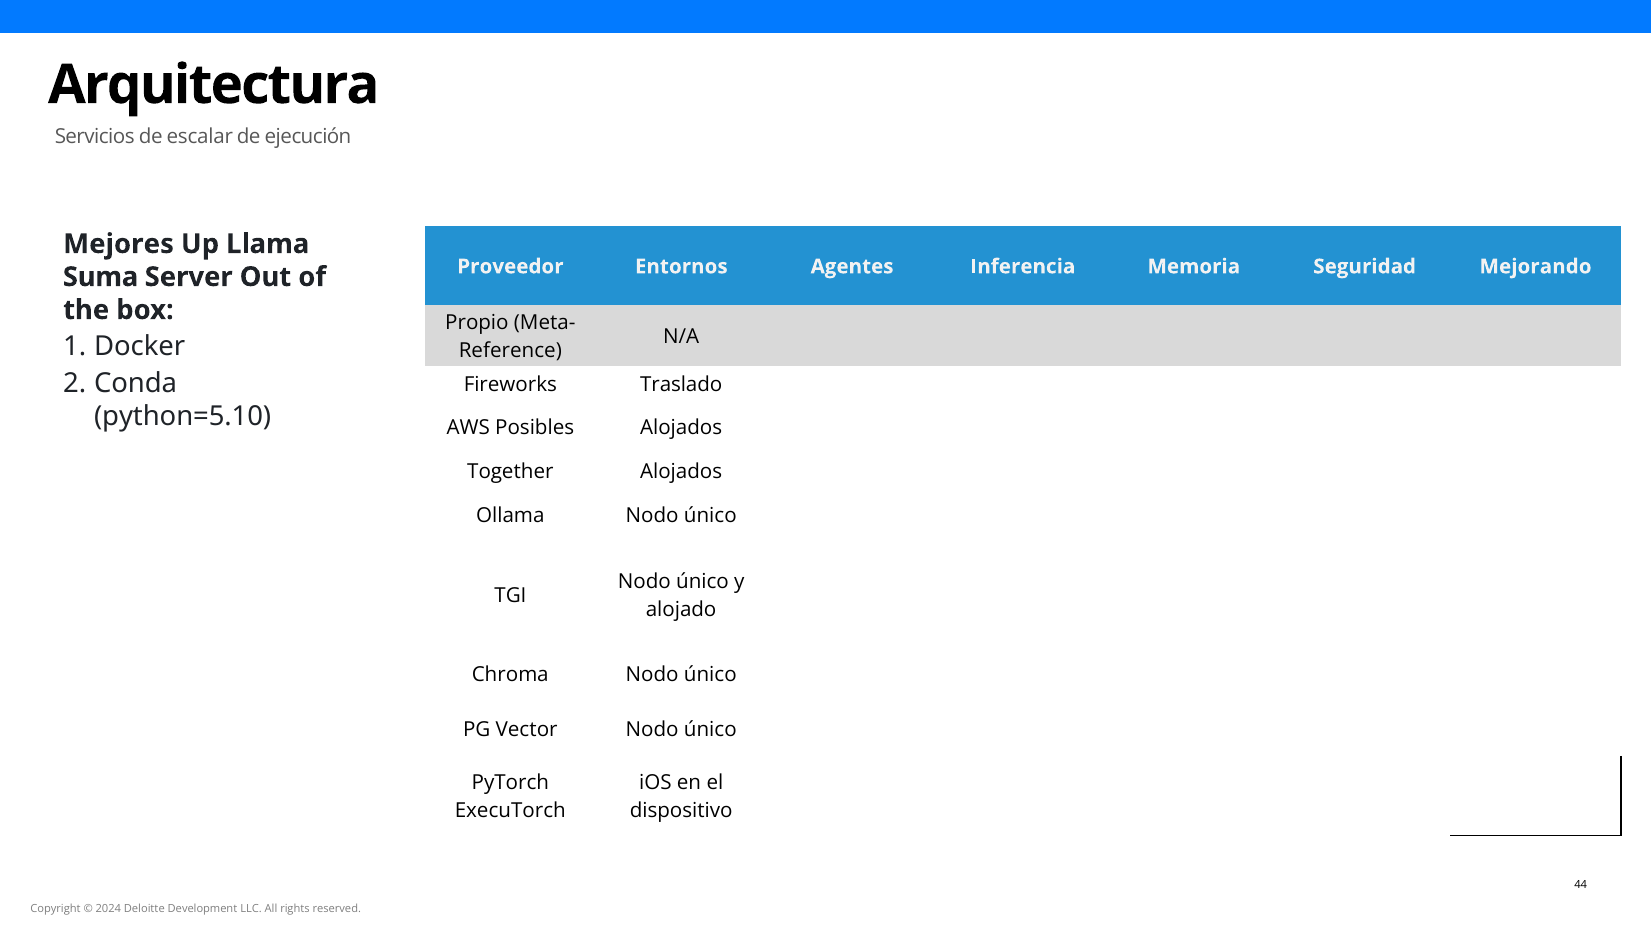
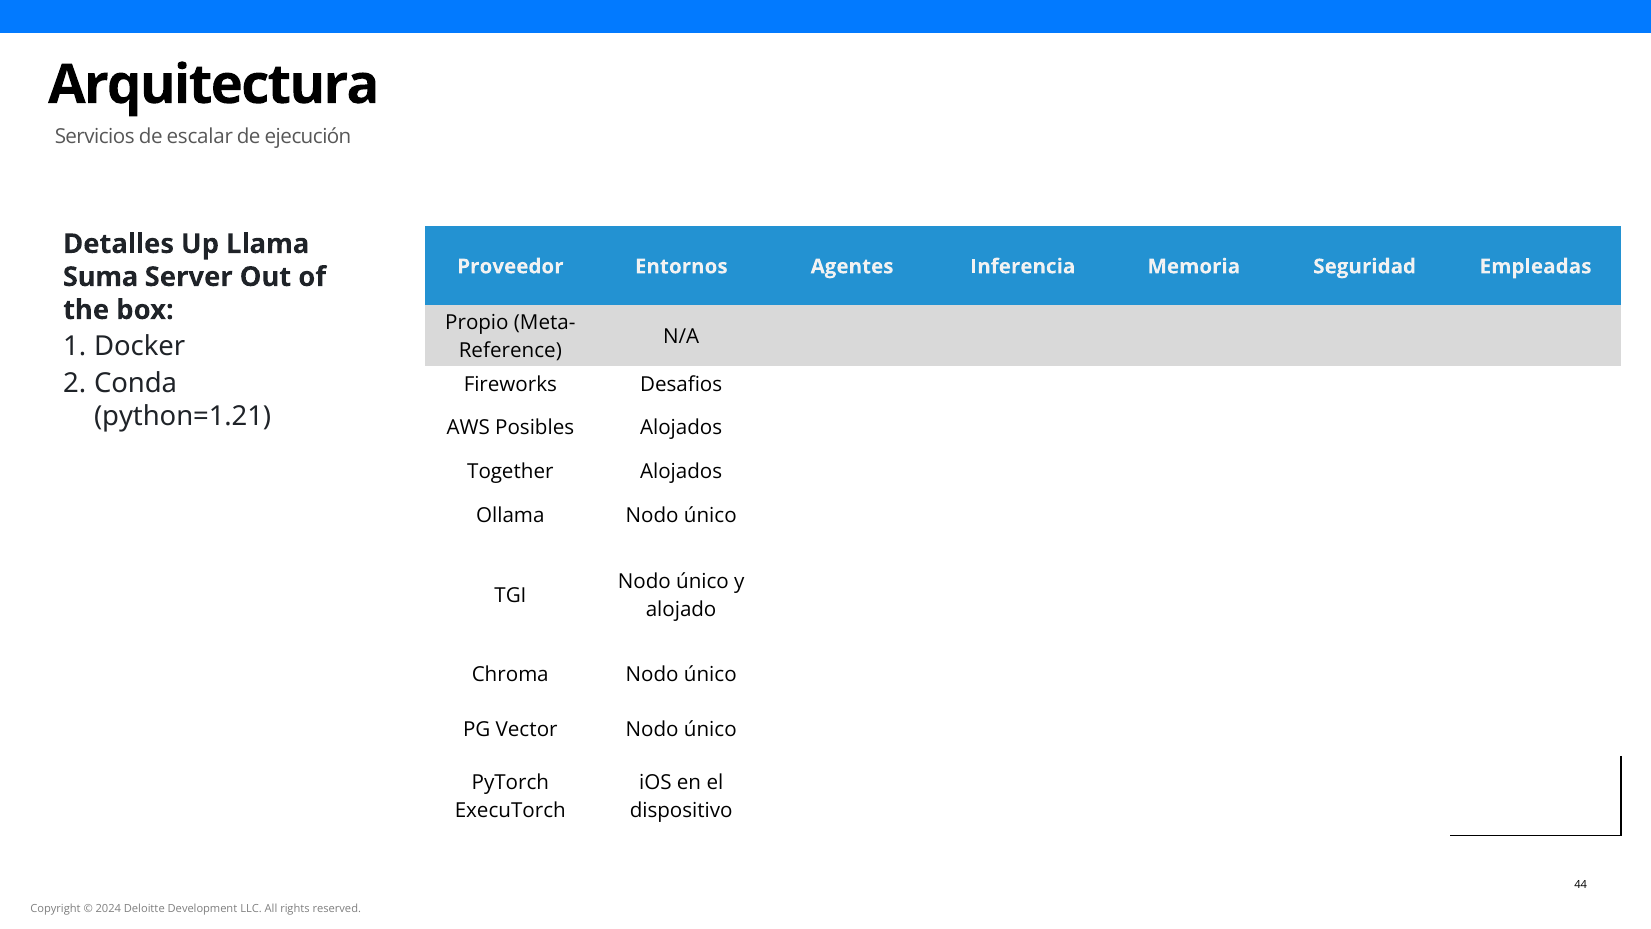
Mejores: Mejores -> Detalles
Mejorando: Mejorando -> Empleadas
Traslado: Traslado -> Desafios
python=5.10: python=5.10 -> python=1.21
